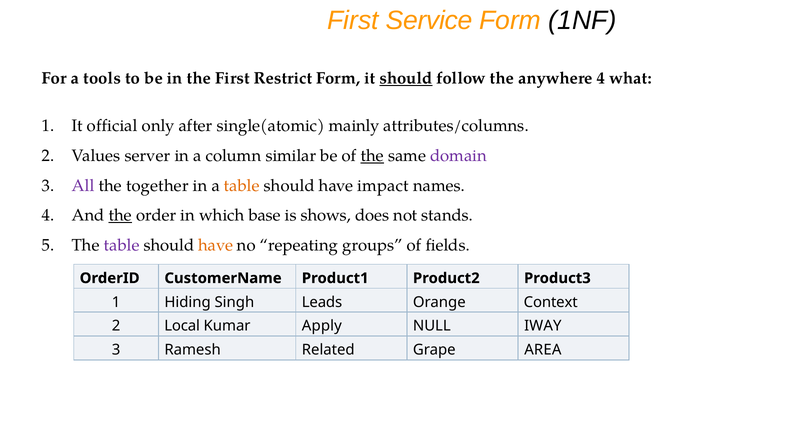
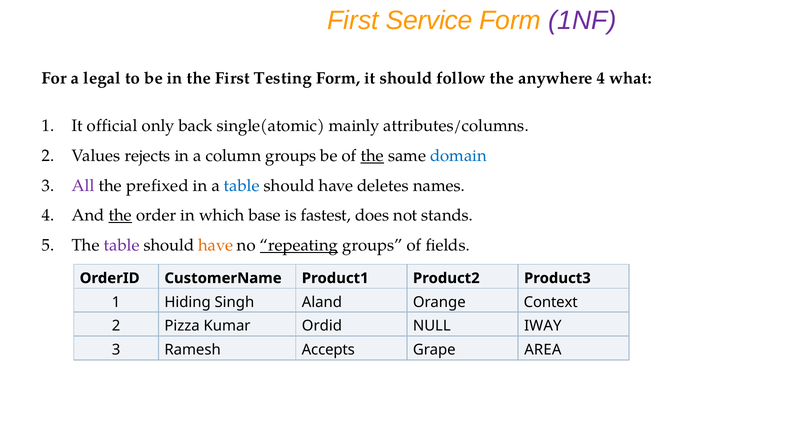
1NF colour: black -> purple
tools: tools -> legal
Restrict: Restrict -> Testing
should at (406, 78) underline: present -> none
after: after -> back
server: server -> rejects
column similar: similar -> groups
domain colour: purple -> blue
together: together -> prefixed
table at (242, 186) colour: orange -> blue
impact: impact -> deletes
shows: shows -> fastest
repeating underline: none -> present
Leads: Leads -> Aland
Local: Local -> Pizza
Apply: Apply -> Ordid
Related: Related -> Accepts
